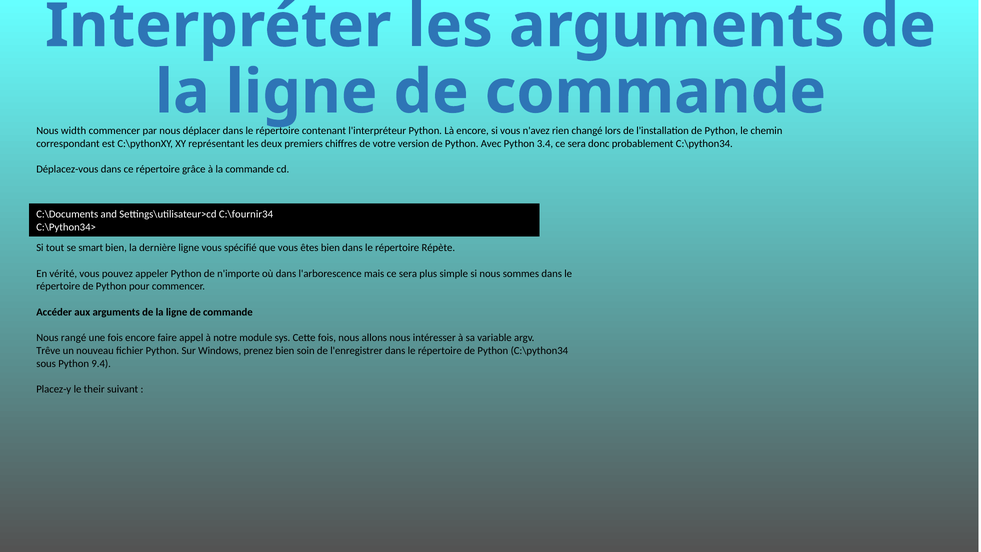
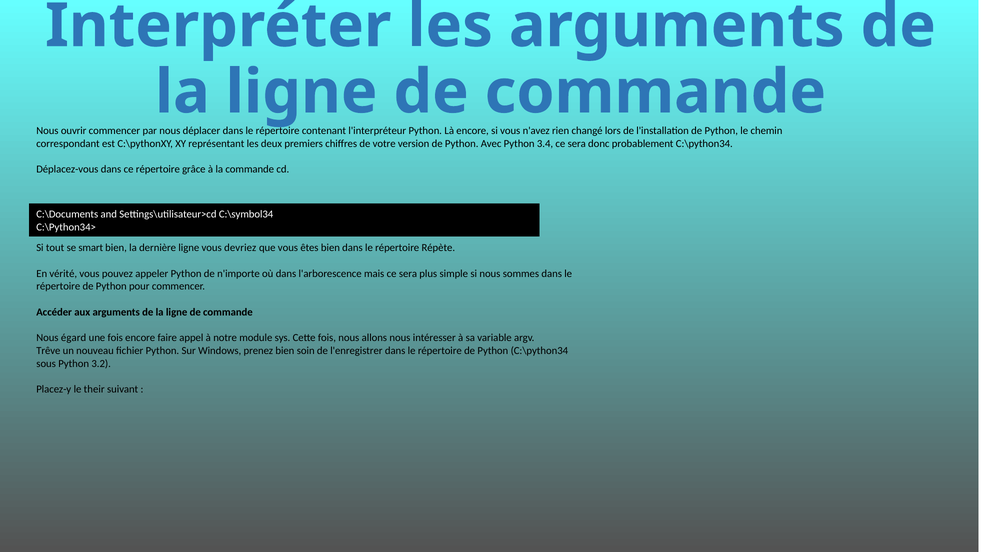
width: width -> ouvrir
C:\fournir34: C:\fournir34 -> C:\symbol34
spécifié: spécifié -> devriez
rangé: rangé -> égard
9.4: 9.4 -> 3.2
